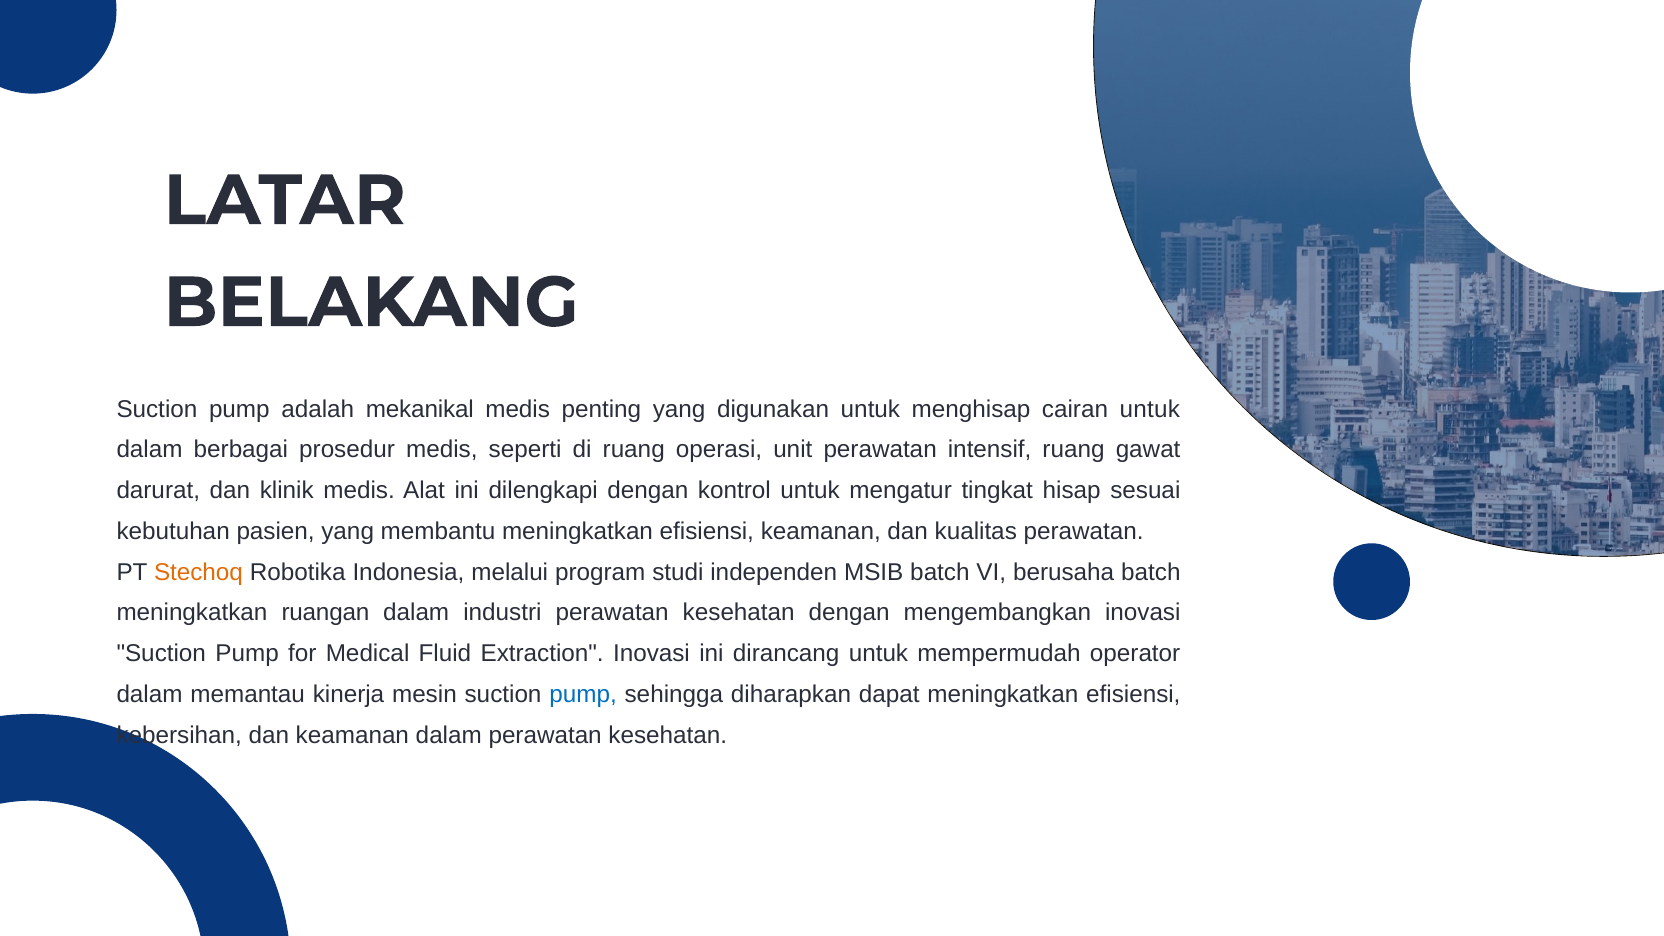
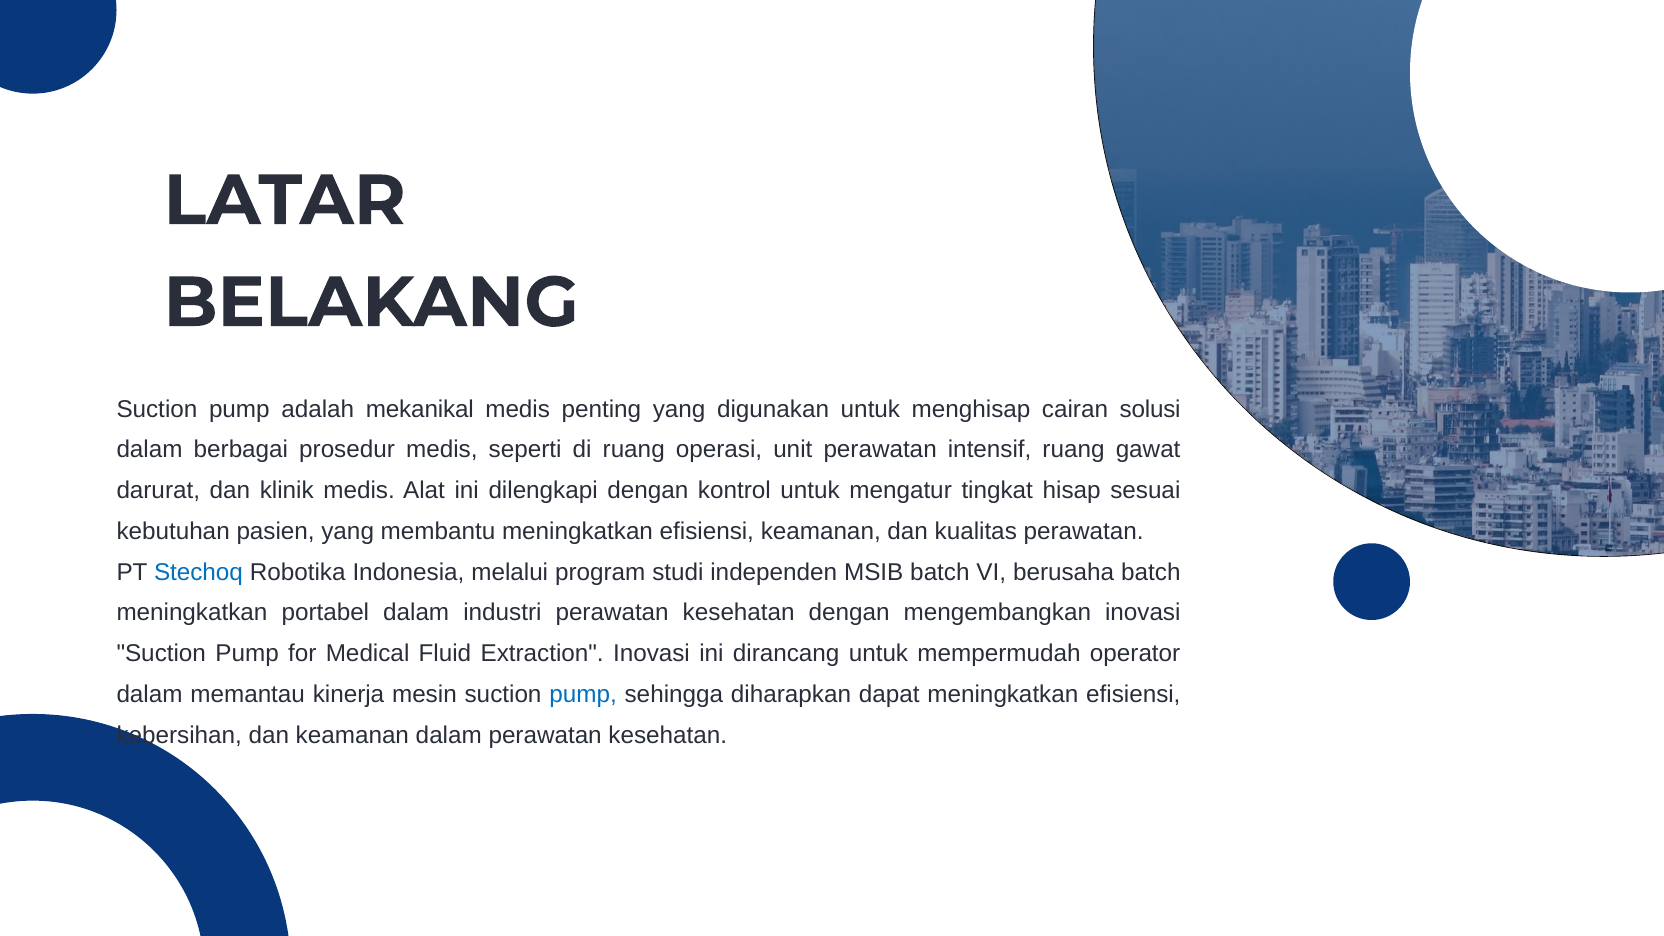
cairan untuk: untuk -> solusi
Stechoq colour: orange -> blue
ruangan: ruangan -> portabel
